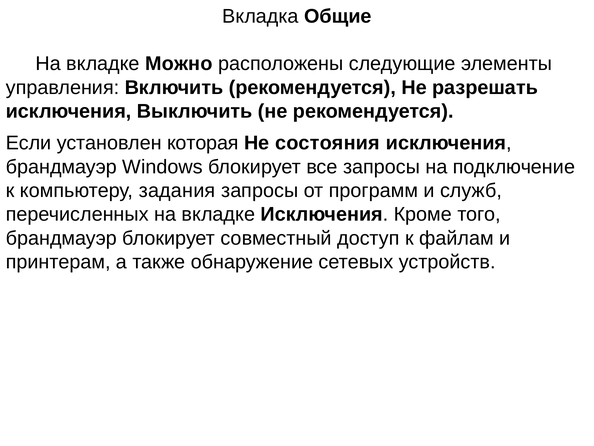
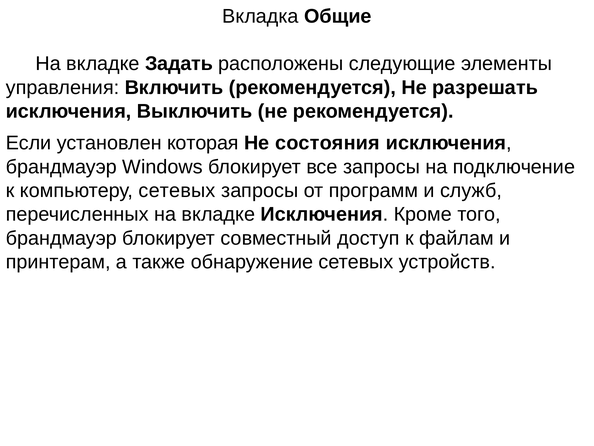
Можно: Можно -> Задать
компьютеру задания: задания -> сетевых
